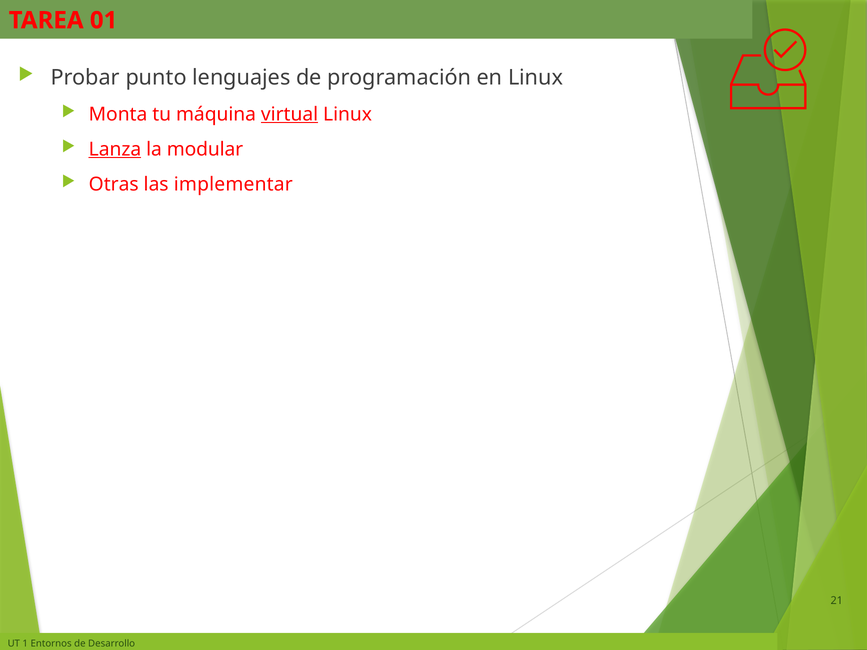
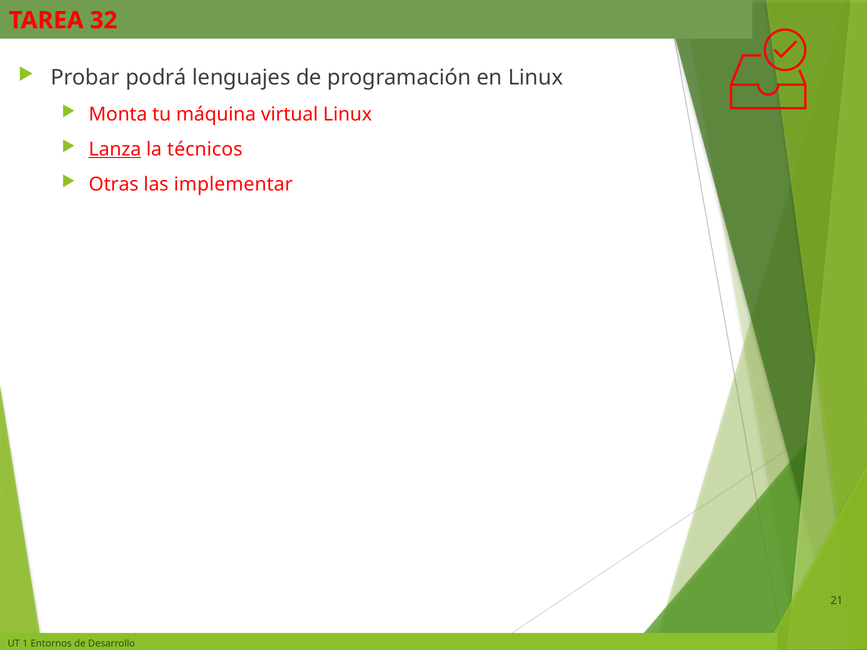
01: 01 -> 32
punto: punto -> podrá
virtual underline: present -> none
modular: modular -> técnicos
